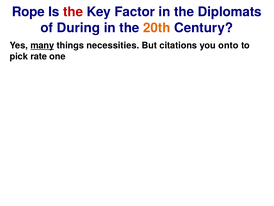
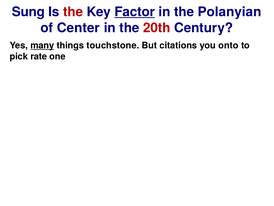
Rope: Rope -> Sung
Factor underline: none -> present
Diplomats: Diplomats -> Polanyian
During: During -> Center
20th colour: orange -> red
necessities: necessities -> touchstone
